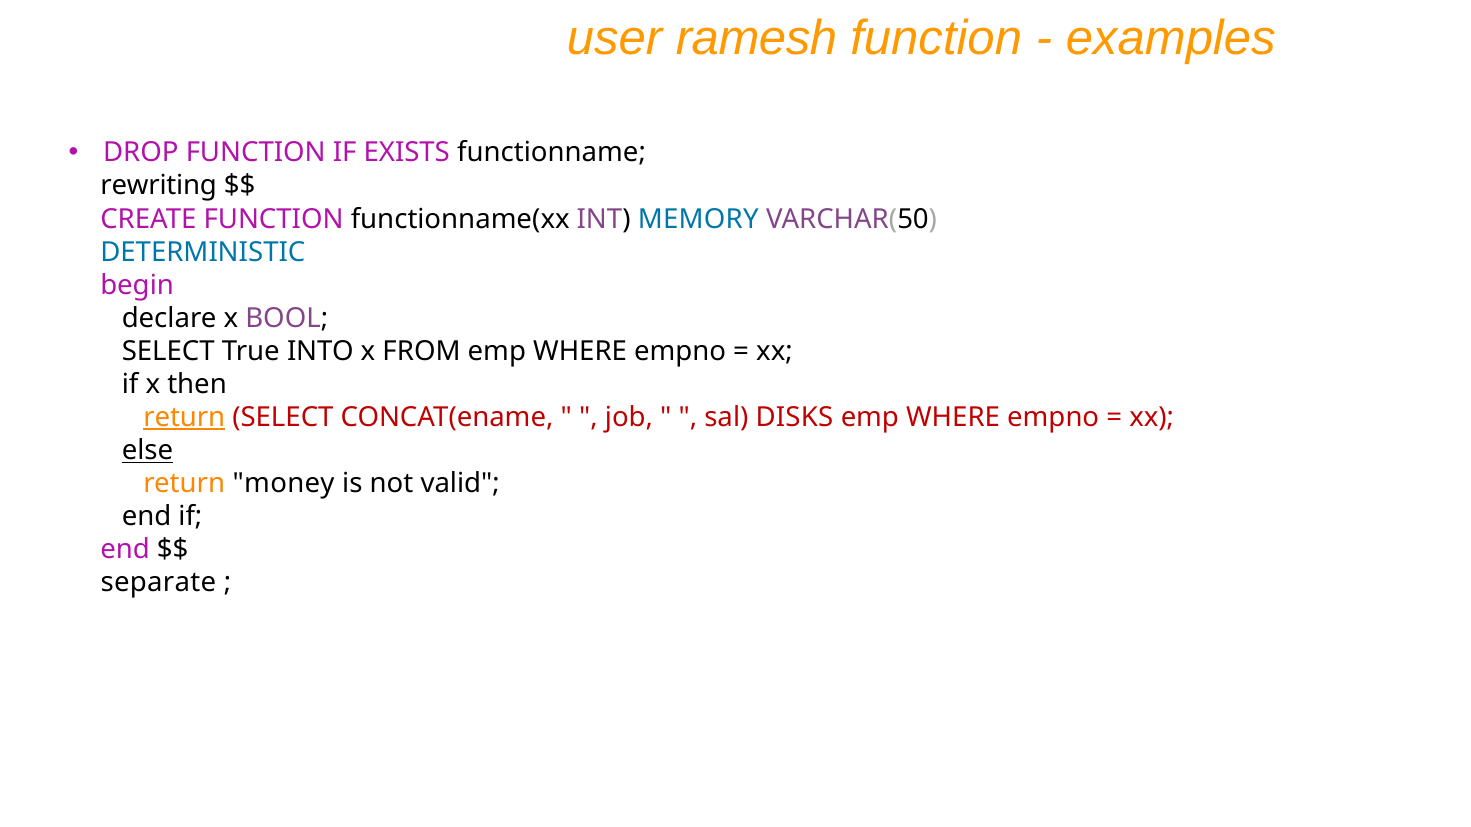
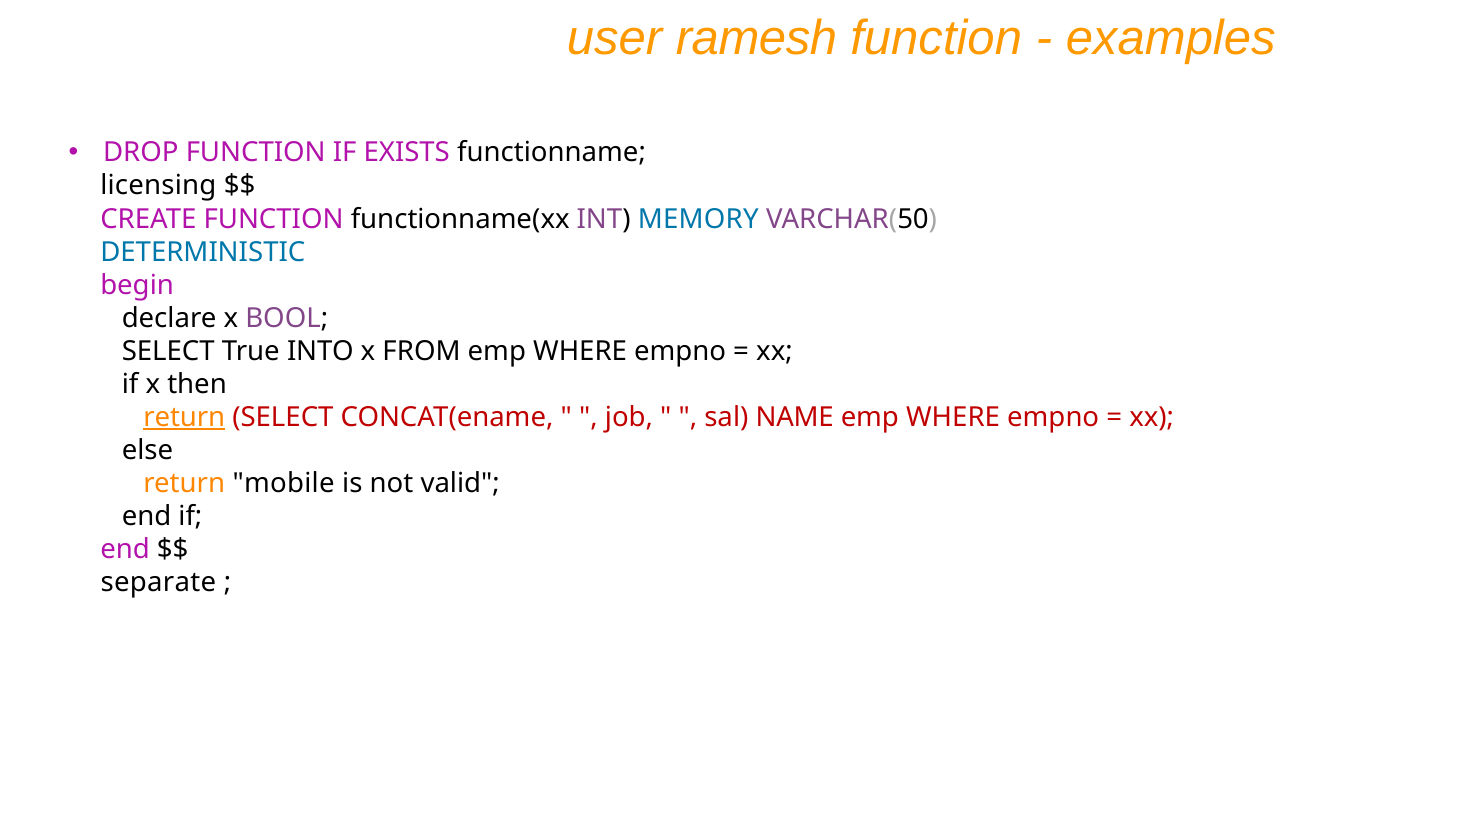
rewriting: rewriting -> licensing
DISKS: DISKS -> NAME
else underline: present -> none
money: money -> mobile
